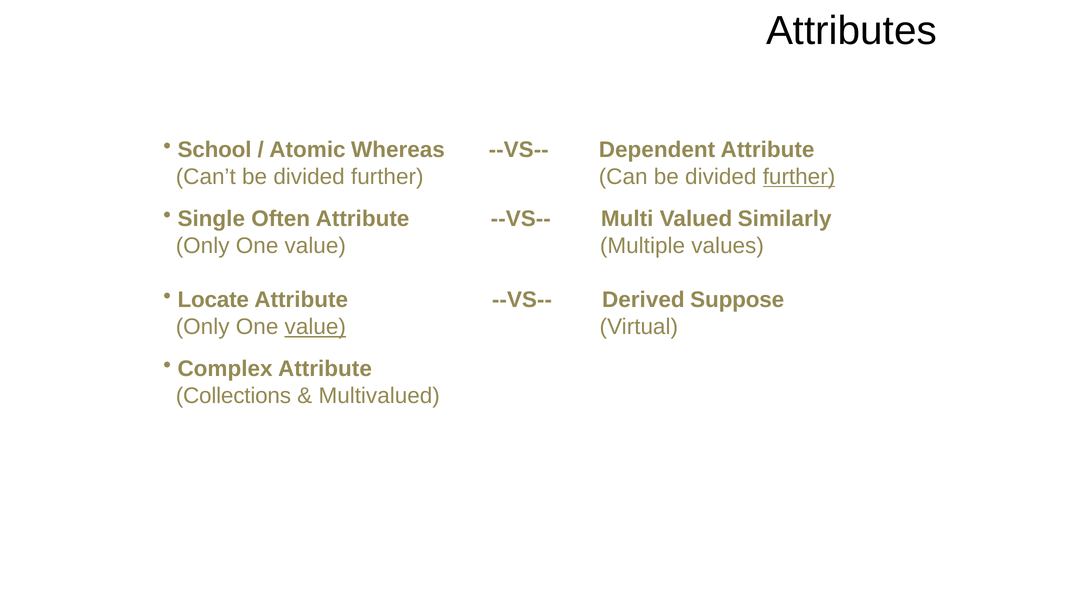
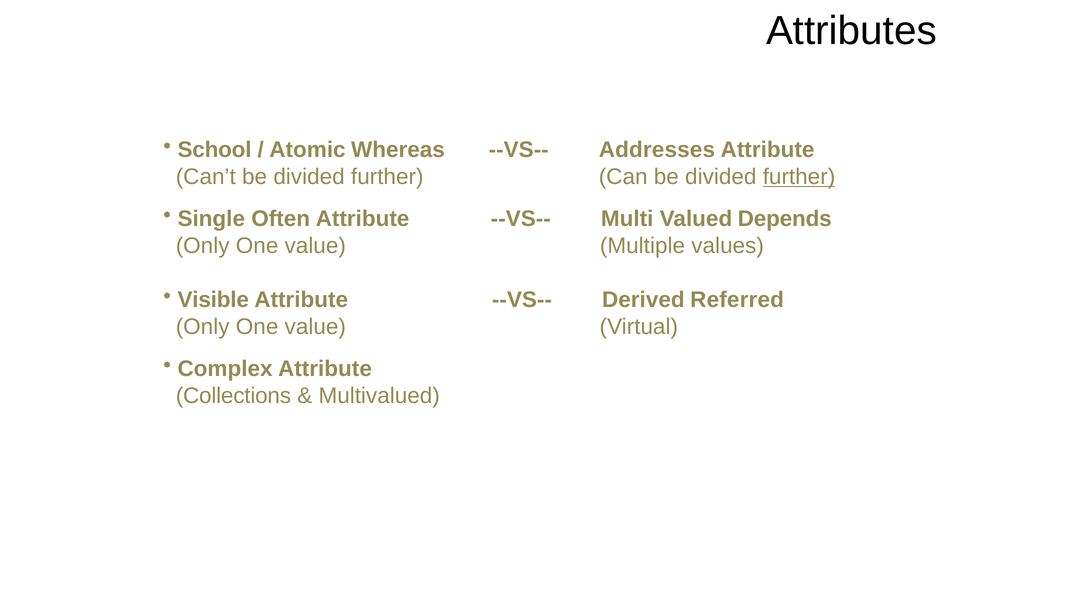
Dependent: Dependent -> Addresses
Similarly: Similarly -> Depends
Locate: Locate -> Visible
Suppose: Suppose -> Referred
value at (315, 327) underline: present -> none
